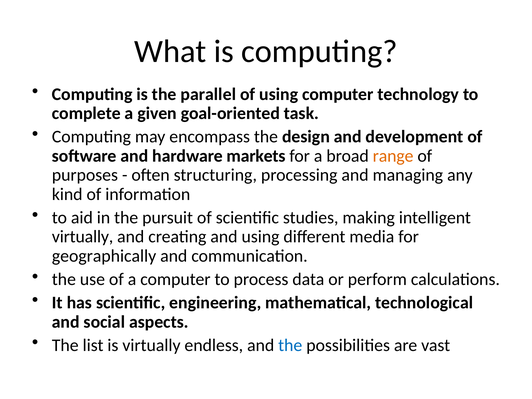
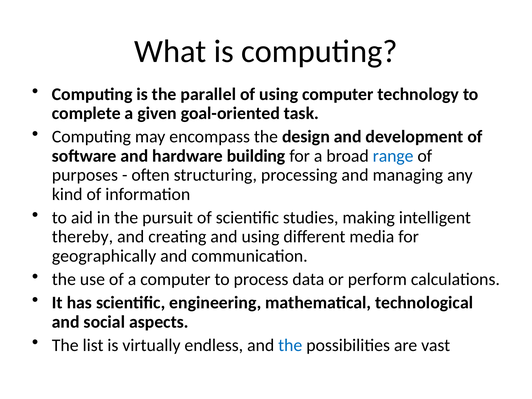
markets: markets -> building
range colour: orange -> blue
virtually at (83, 237): virtually -> thereby
